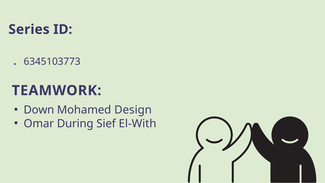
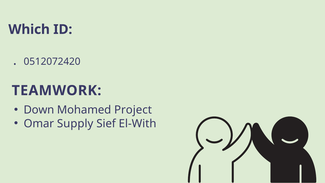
Series: Series -> Which
6345103773: 6345103773 -> 0512072420
Design: Design -> Project
During: During -> Supply
